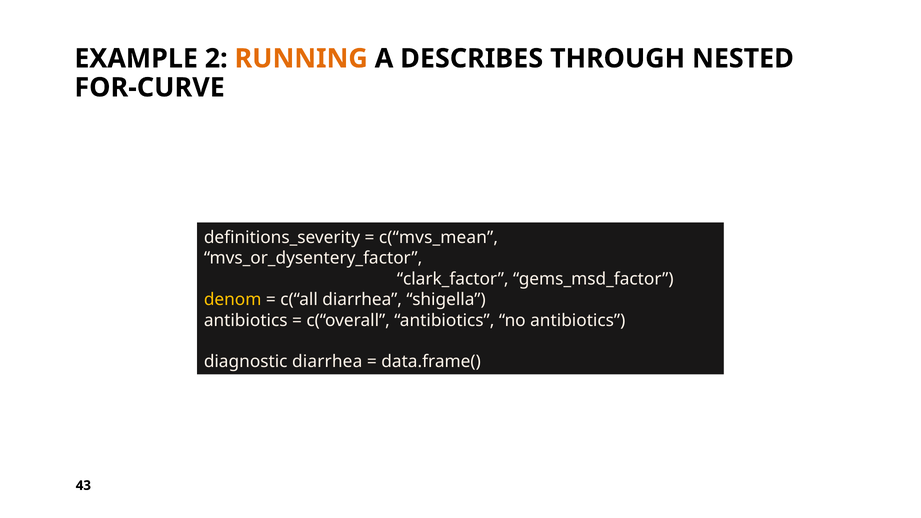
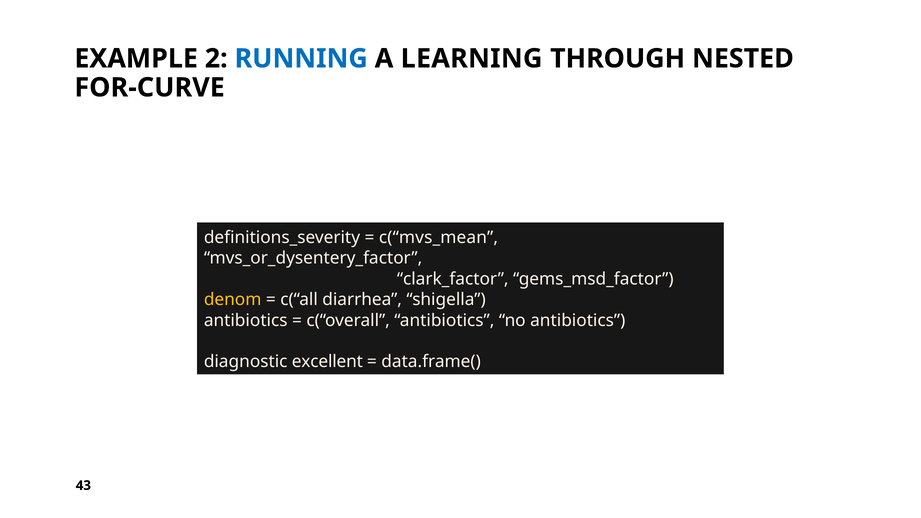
RUNNING colour: orange -> blue
DESCRIBES: DESCRIBES -> LEARNING
diagnostic diarrhea: diarrhea -> excellent
